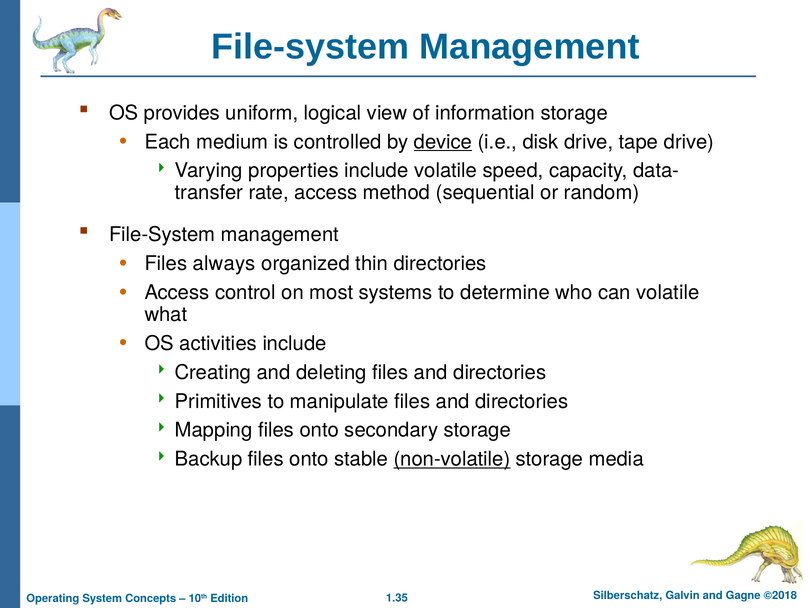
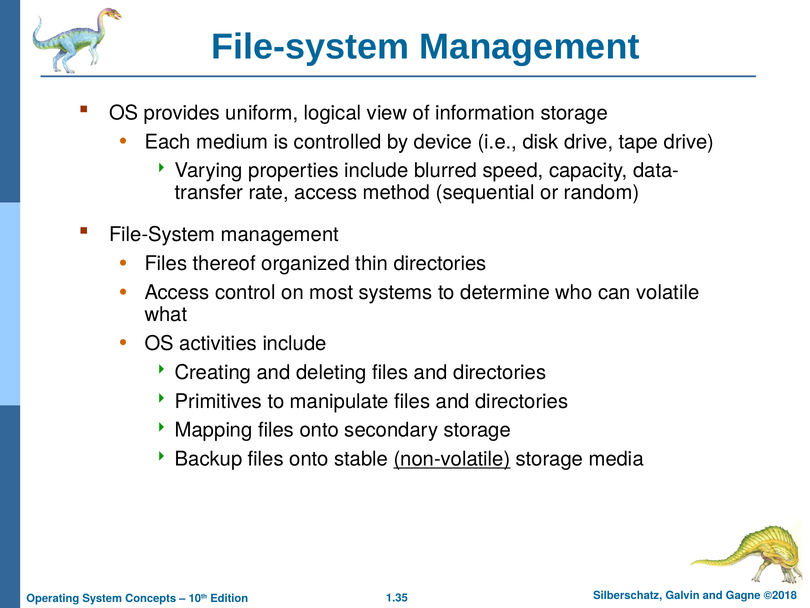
device underline: present -> none
include volatile: volatile -> blurred
always: always -> thereof
